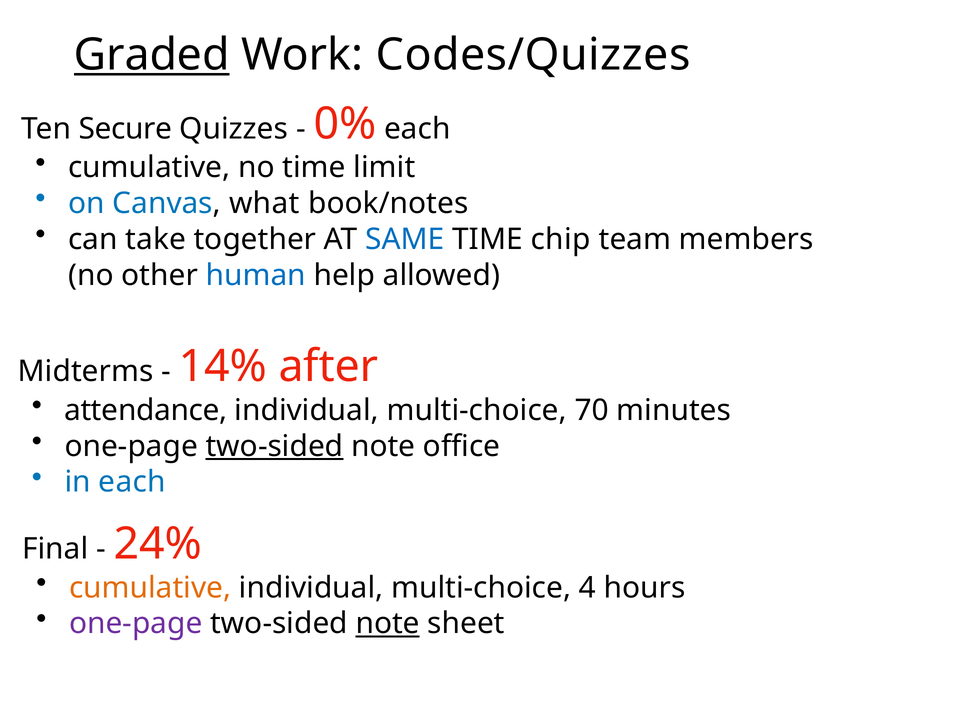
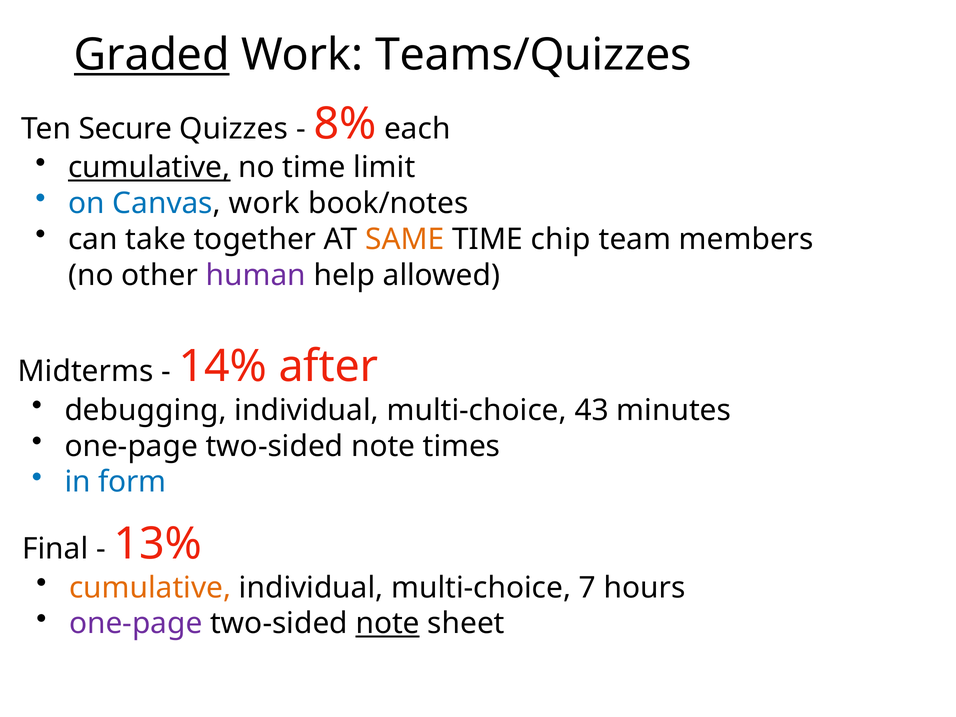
Codes/Quizzes: Codes/Quizzes -> Teams/Quizzes
0%: 0% -> 8%
cumulative at (149, 168) underline: none -> present
Canvas what: what -> work
SAME colour: blue -> orange
human colour: blue -> purple
attendance: attendance -> debugging
70: 70 -> 43
two-sided at (274, 446) underline: present -> none
office: office -> times
in each: each -> form
24%: 24% -> 13%
4: 4 -> 7
